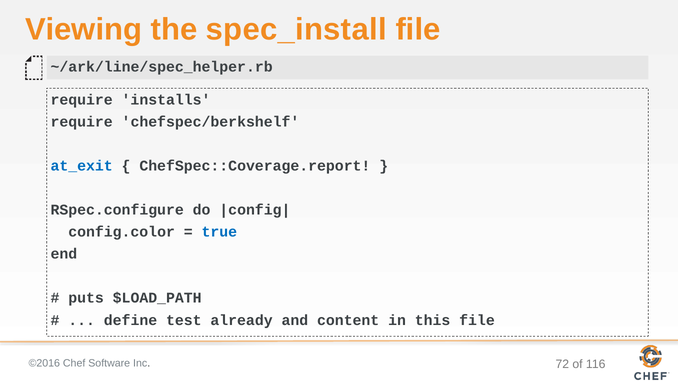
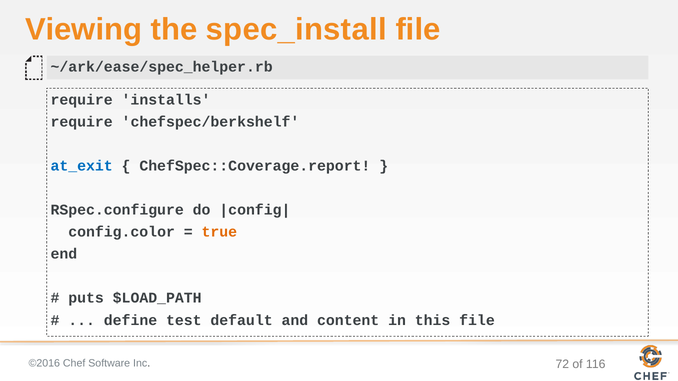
~/ark/line/spec_helper.rb: ~/ark/line/spec_helper.rb -> ~/ark/ease/spec_helper.rb
true colour: blue -> orange
already: already -> default
